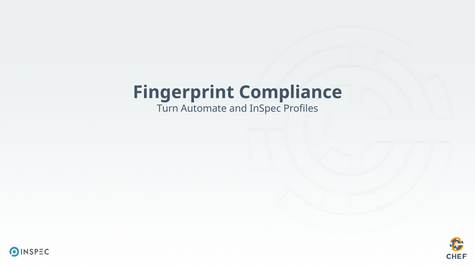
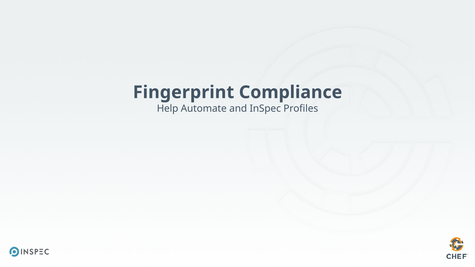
Turn: Turn -> Help
